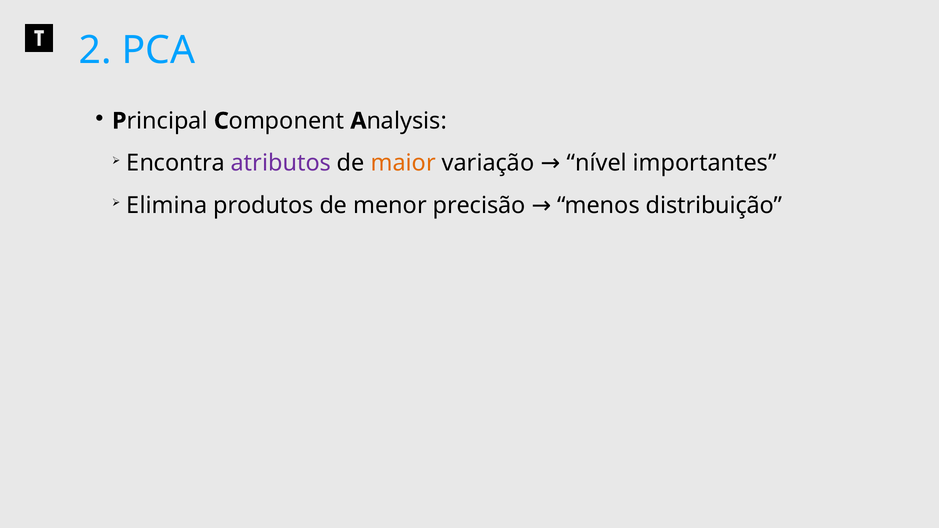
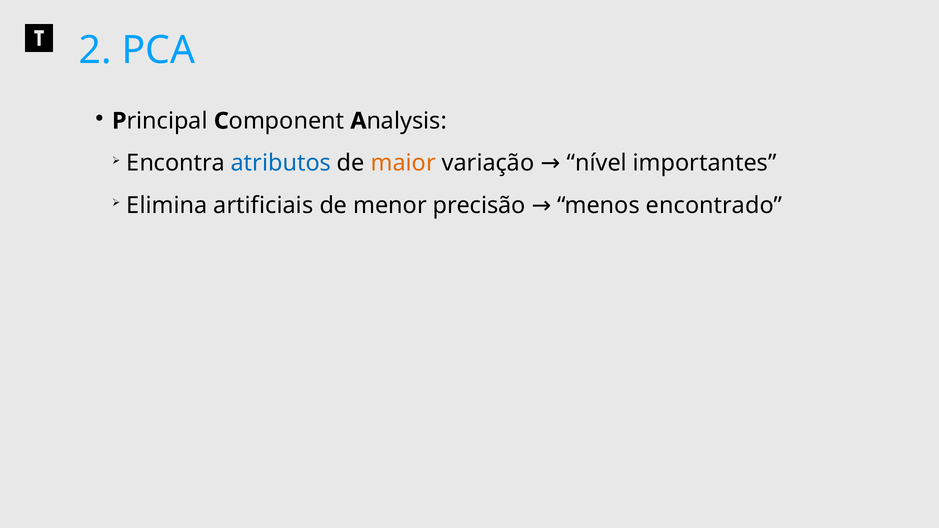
atributos colour: purple -> blue
produtos: produtos -> artificiais
distribuição: distribuição -> encontrado
